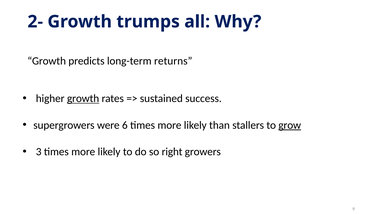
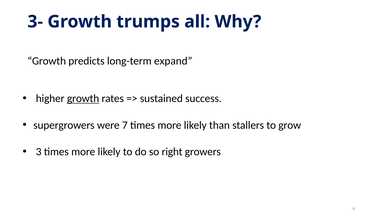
2-: 2- -> 3-
returns: returns -> expand
6: 6 -> 7
grow underline: present -> none
